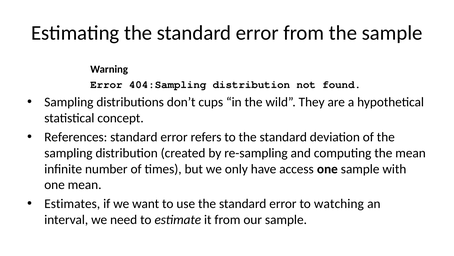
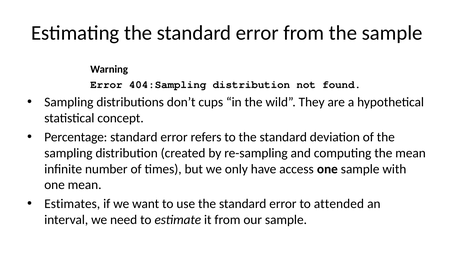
References: References -> Percentage
watching: watching -> attended
